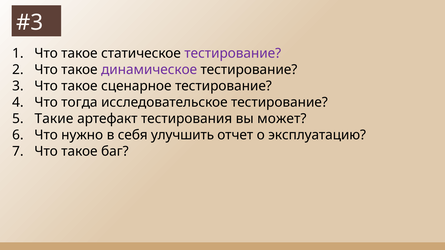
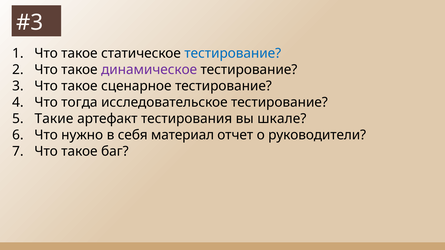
тестирование at (233, 54) colour: purple -> blue
может: может -> шкале
улучшить: улучшить -> материал
эксплуатацию: эксплуатацию -> руководители
